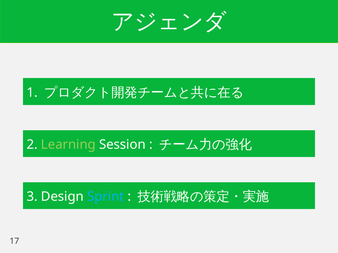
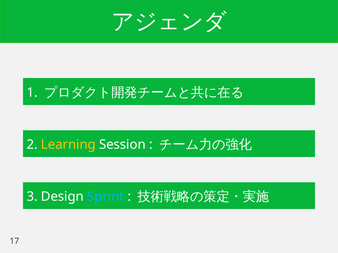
Learning colour: light green -> yellow
